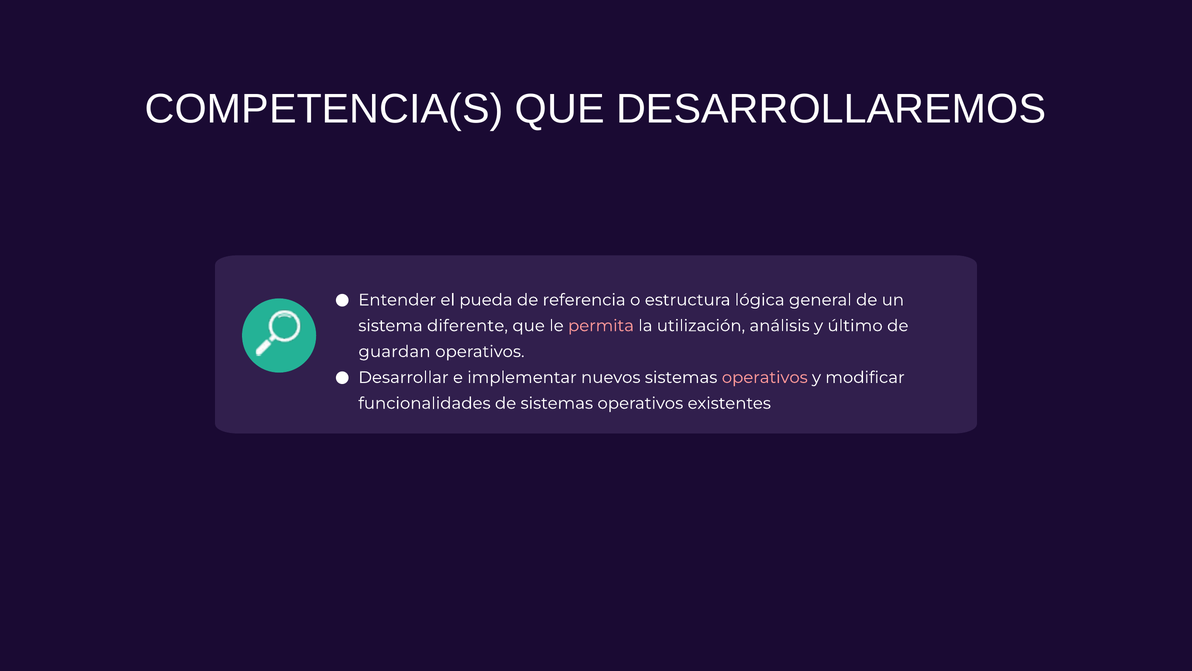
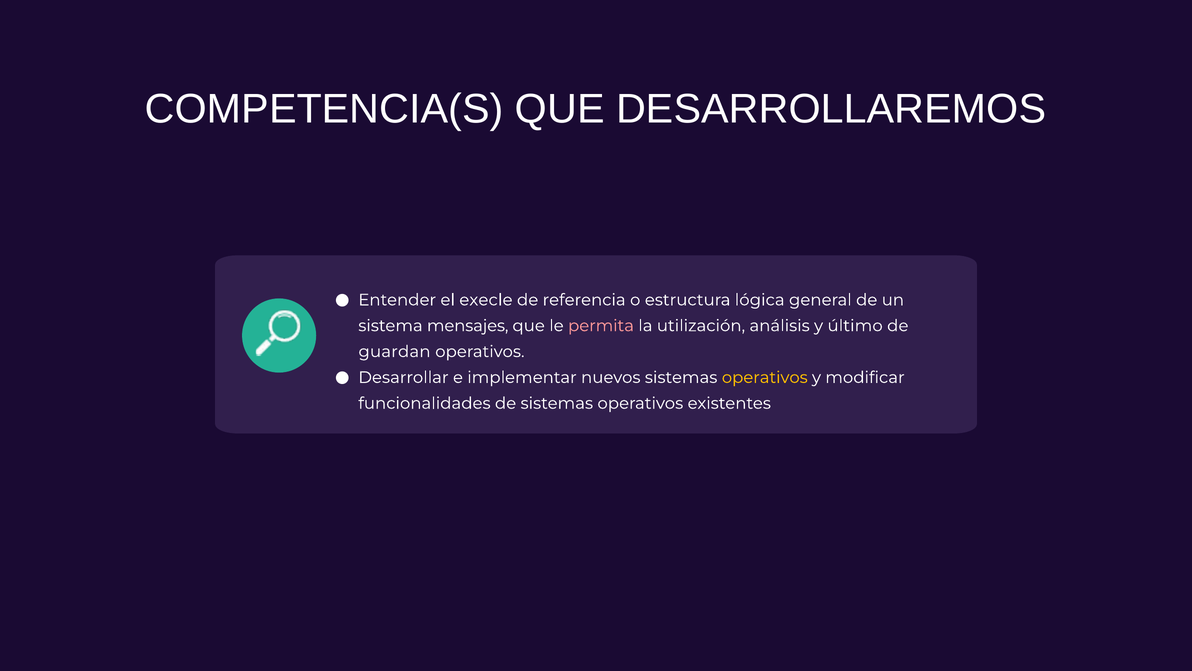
pueda: pueda -> execle
diferente: diferente -> mensajes
operativos at (765, 377) colour: pink -> yellow
